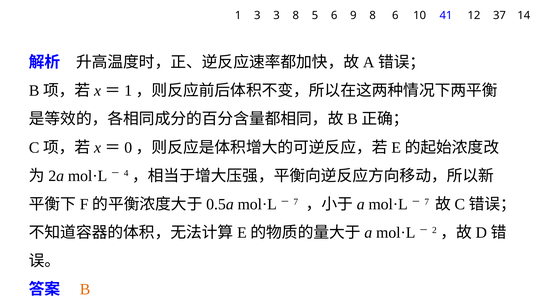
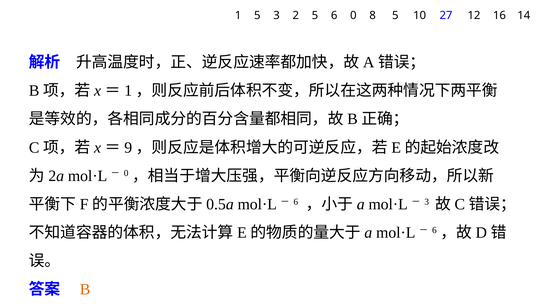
1 3: 3 -> 5
3 8: 8 -> 2
6 9: 9 -> 0
8 6: 6 -> 5
41: 41 -> 27
37: 37 -> 16
0: 0 -> 9
4 at (126, 173): 4 -> 0
7 at (296, 202): 7 -> 6
7 at (427, 202): 7 -> 3
2 at (434, 230): 2 -> 6
